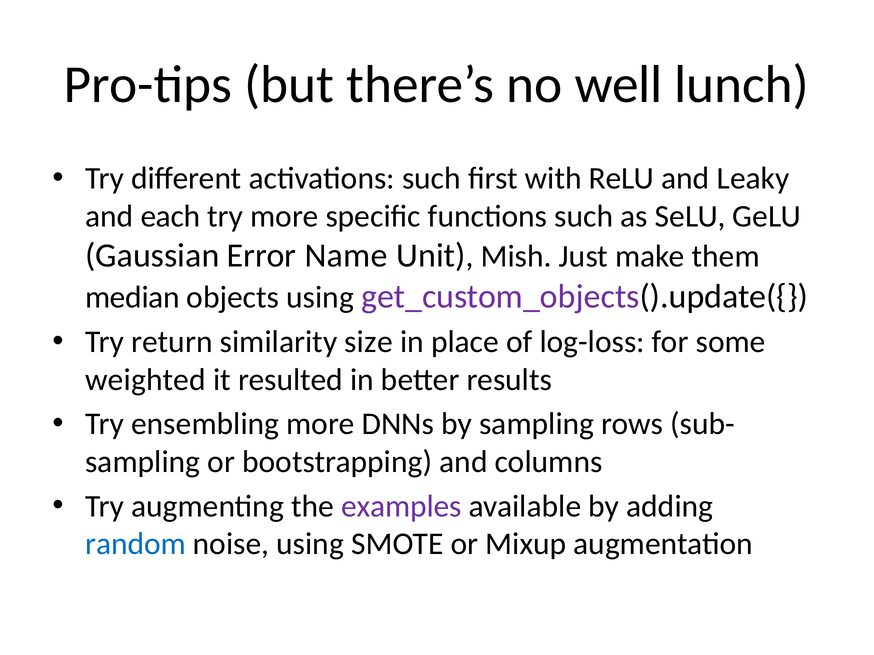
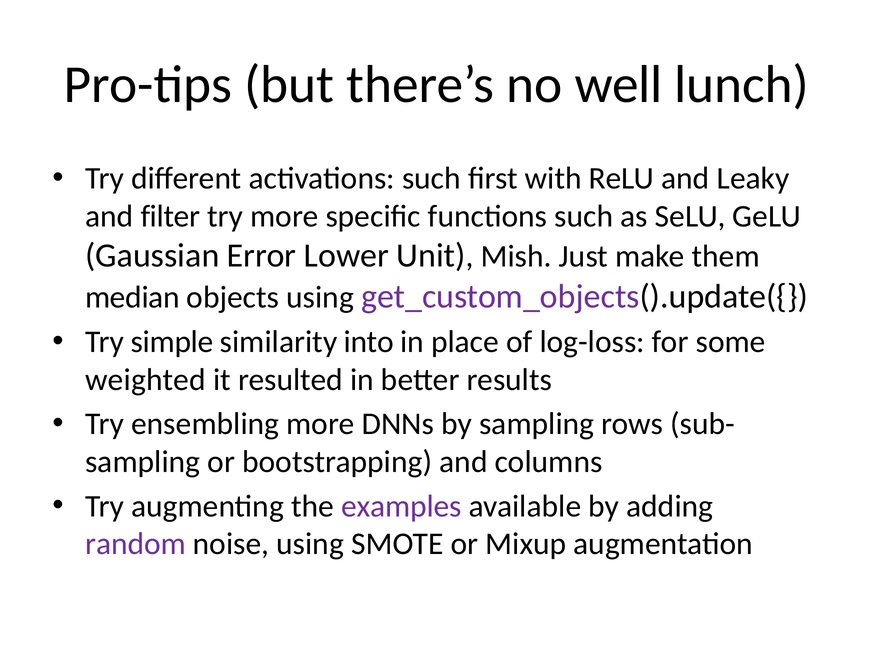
each: each -> filter
Name: Name -> Lower
return: return -> simple
size: size -> into
random colour: blue -> purple
